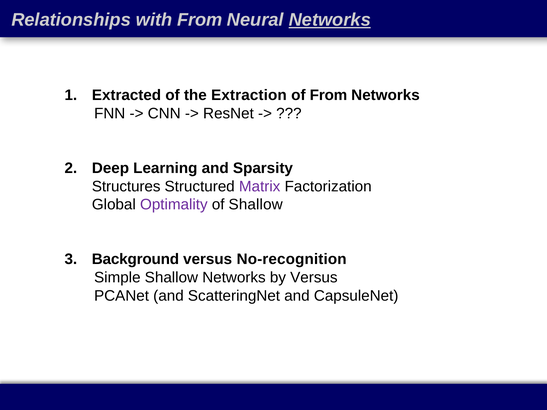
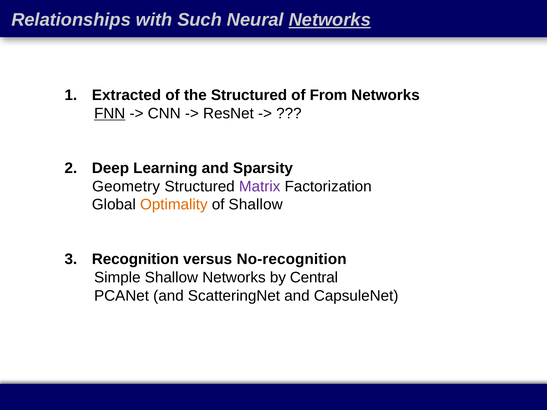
with From: From -> Such
the Extraction: Extraction -> Structured
FNN underline: none -> present
Structures: Structures -> Geometry
Optimality colour: purple -> orange
Background: Background -> Recognition
by Versus: Versus -> Central
